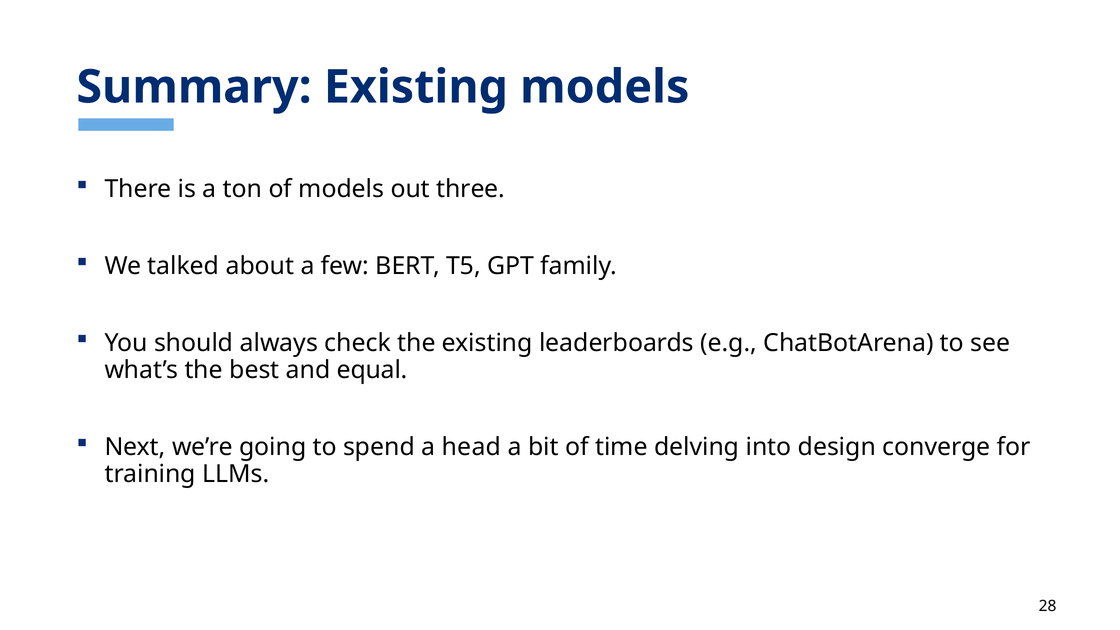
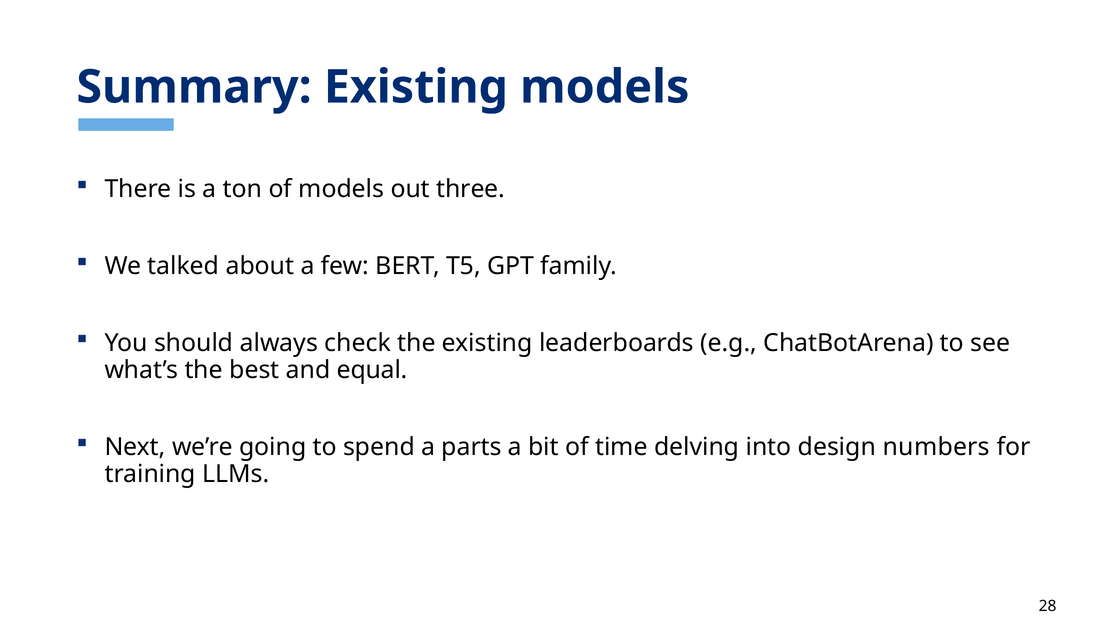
head: head -> parts
converge: converge -> numbers
